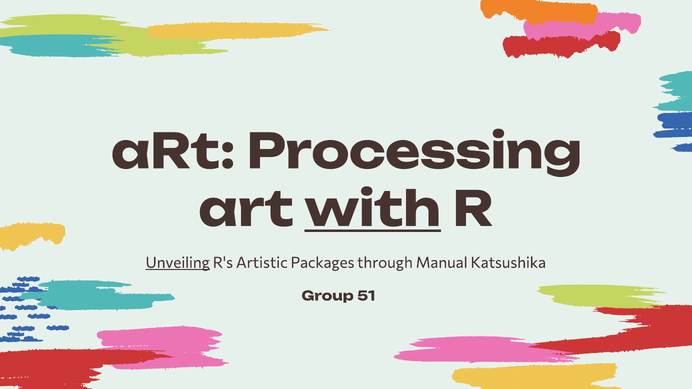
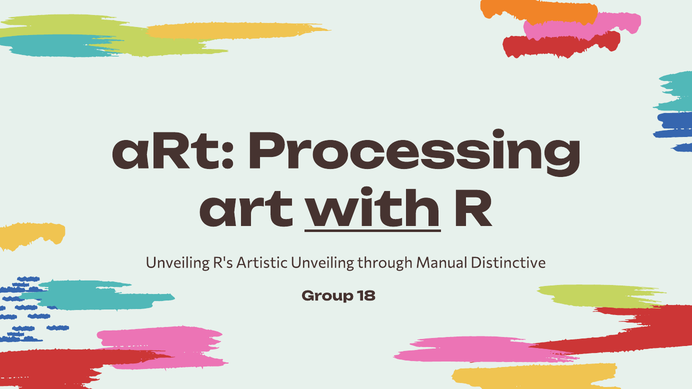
Unveiling at (178, 263) underline: present -> none
Artistic Packages: Packages -> Unveiling
Katsushika: Katsushika -> Distinctive
51: 51 -> 18
